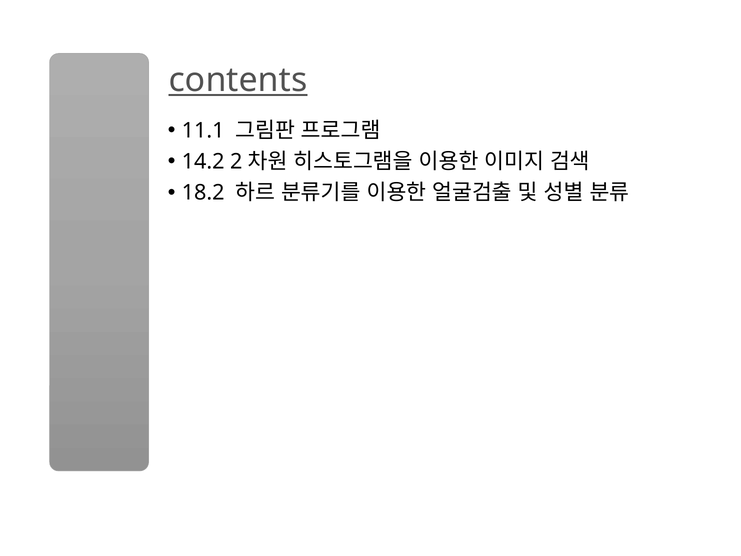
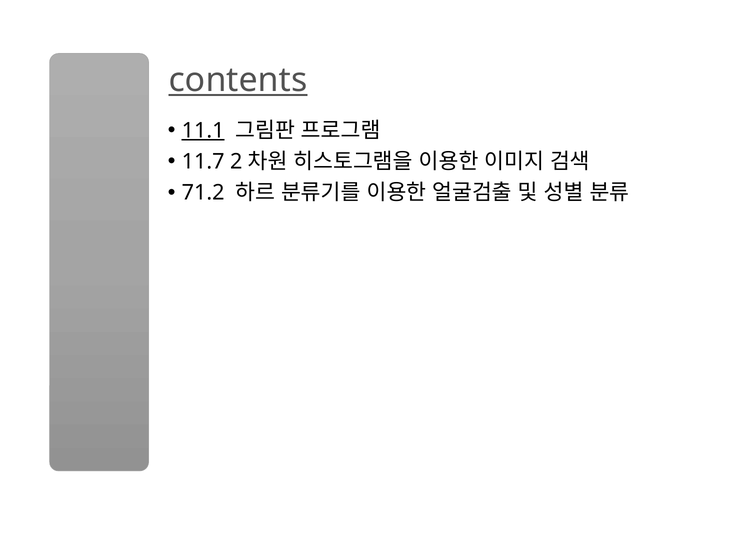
11.1 underline: none -> present
14.2: 14.2 -> 11.7
18.2: 18.2 -> 71.2
